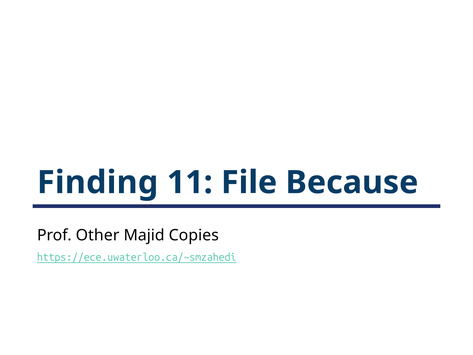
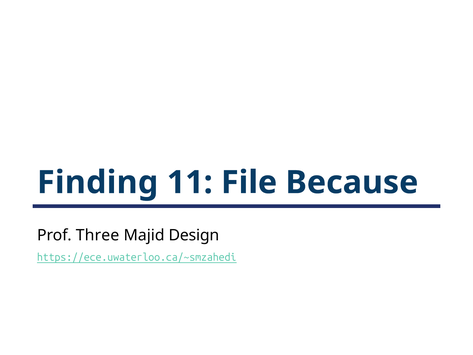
Other: Other -> Three
Copies: Copies -> Design
